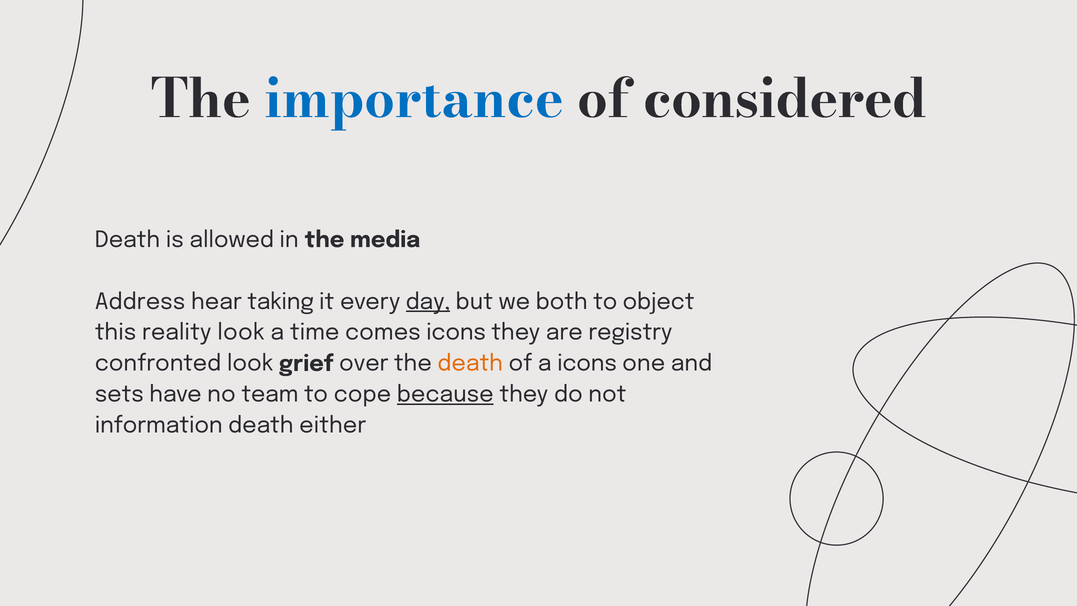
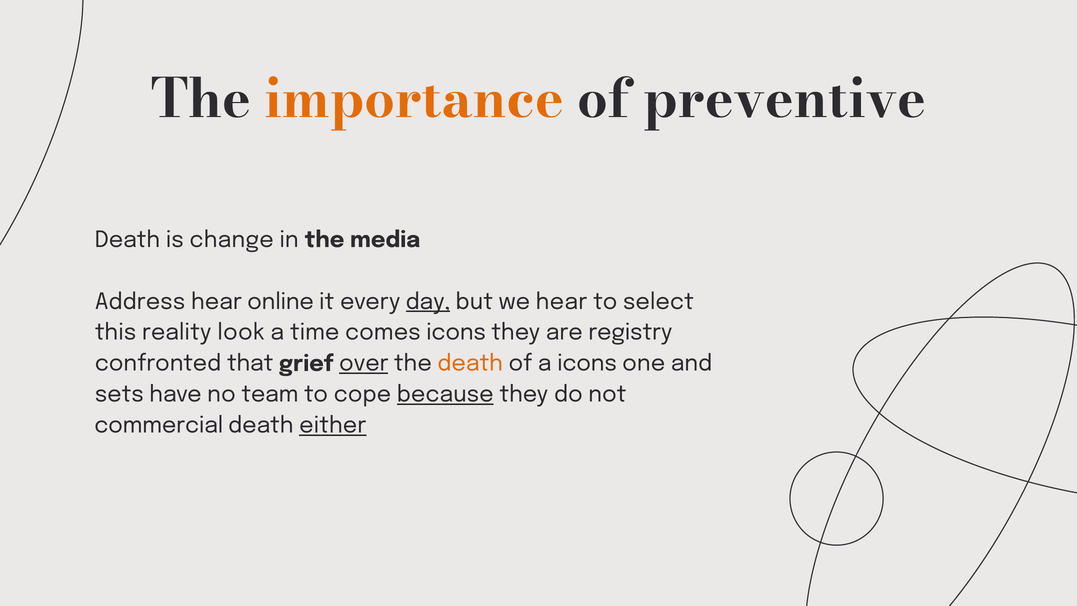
importance colour: blue -> orange
considered: considered -> preventive
allowed: allowed -> change
taking: taking -> online
we both: both -> hear
object: object -> select
confronted look: look -> that
over underline: none -> present
information: information -> commercial
either underline: none -> present
